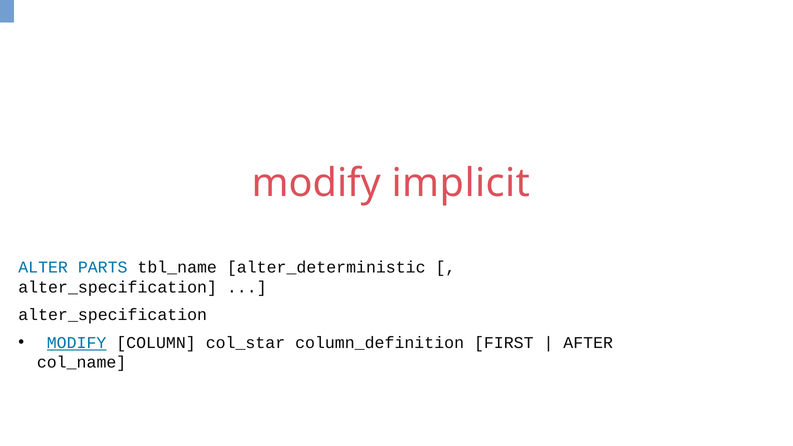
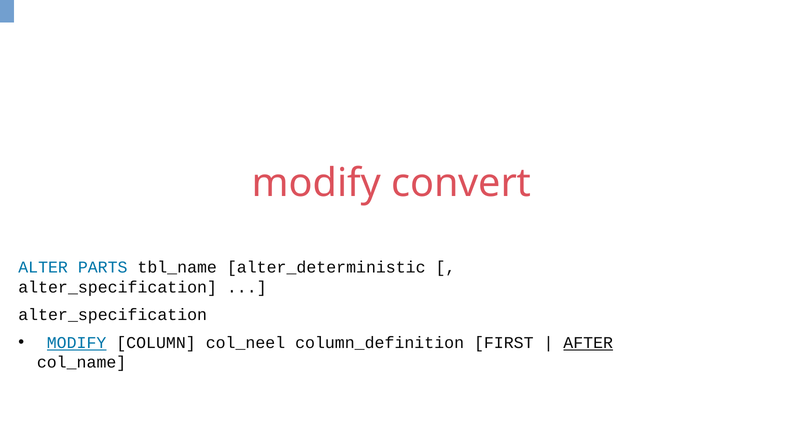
implicit: implicit -> convert
col_star: col_star -> col_neel
AFTER underline: none -> present
